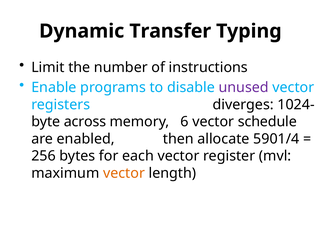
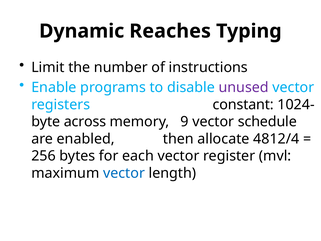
Transfer: Transfer -> Reaches
diverges: diverges -> constant
6: 6 -> 9
5901/4: 5901/4 -> 4812/4
vector at (124, 173) colour: orange -> blue
